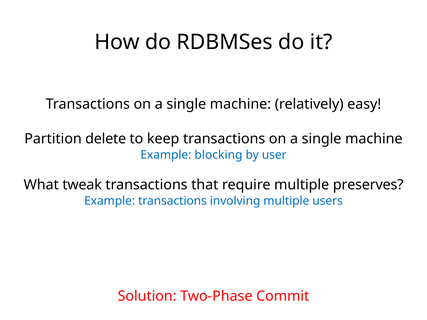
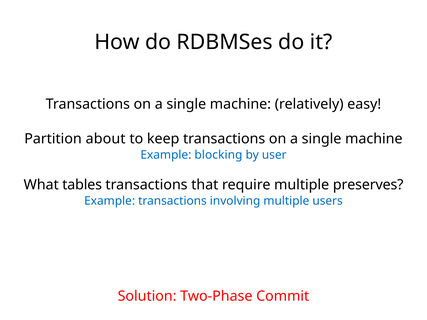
delete: delete -> about
tweak: tweak -> tables
